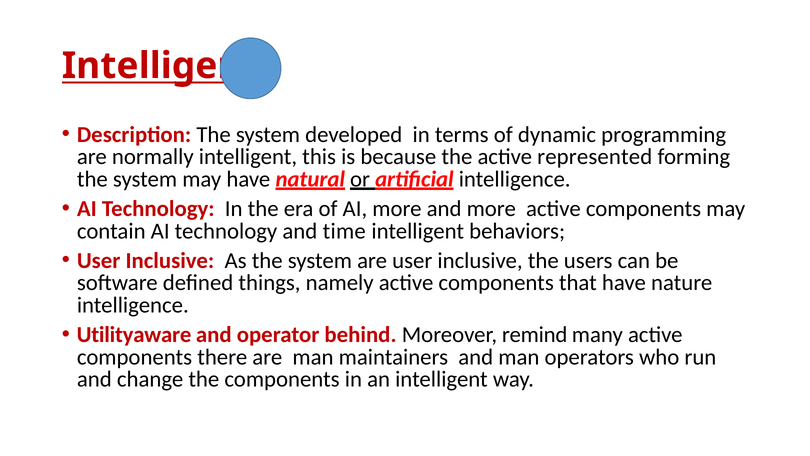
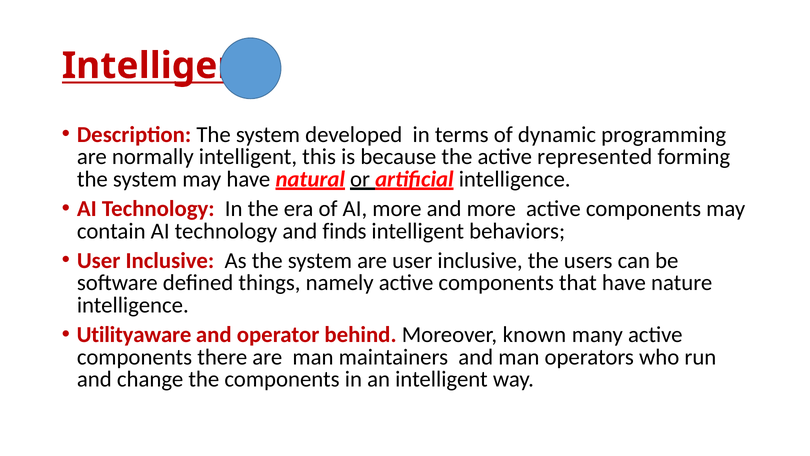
time: time -> finds
remind: remind -> known
